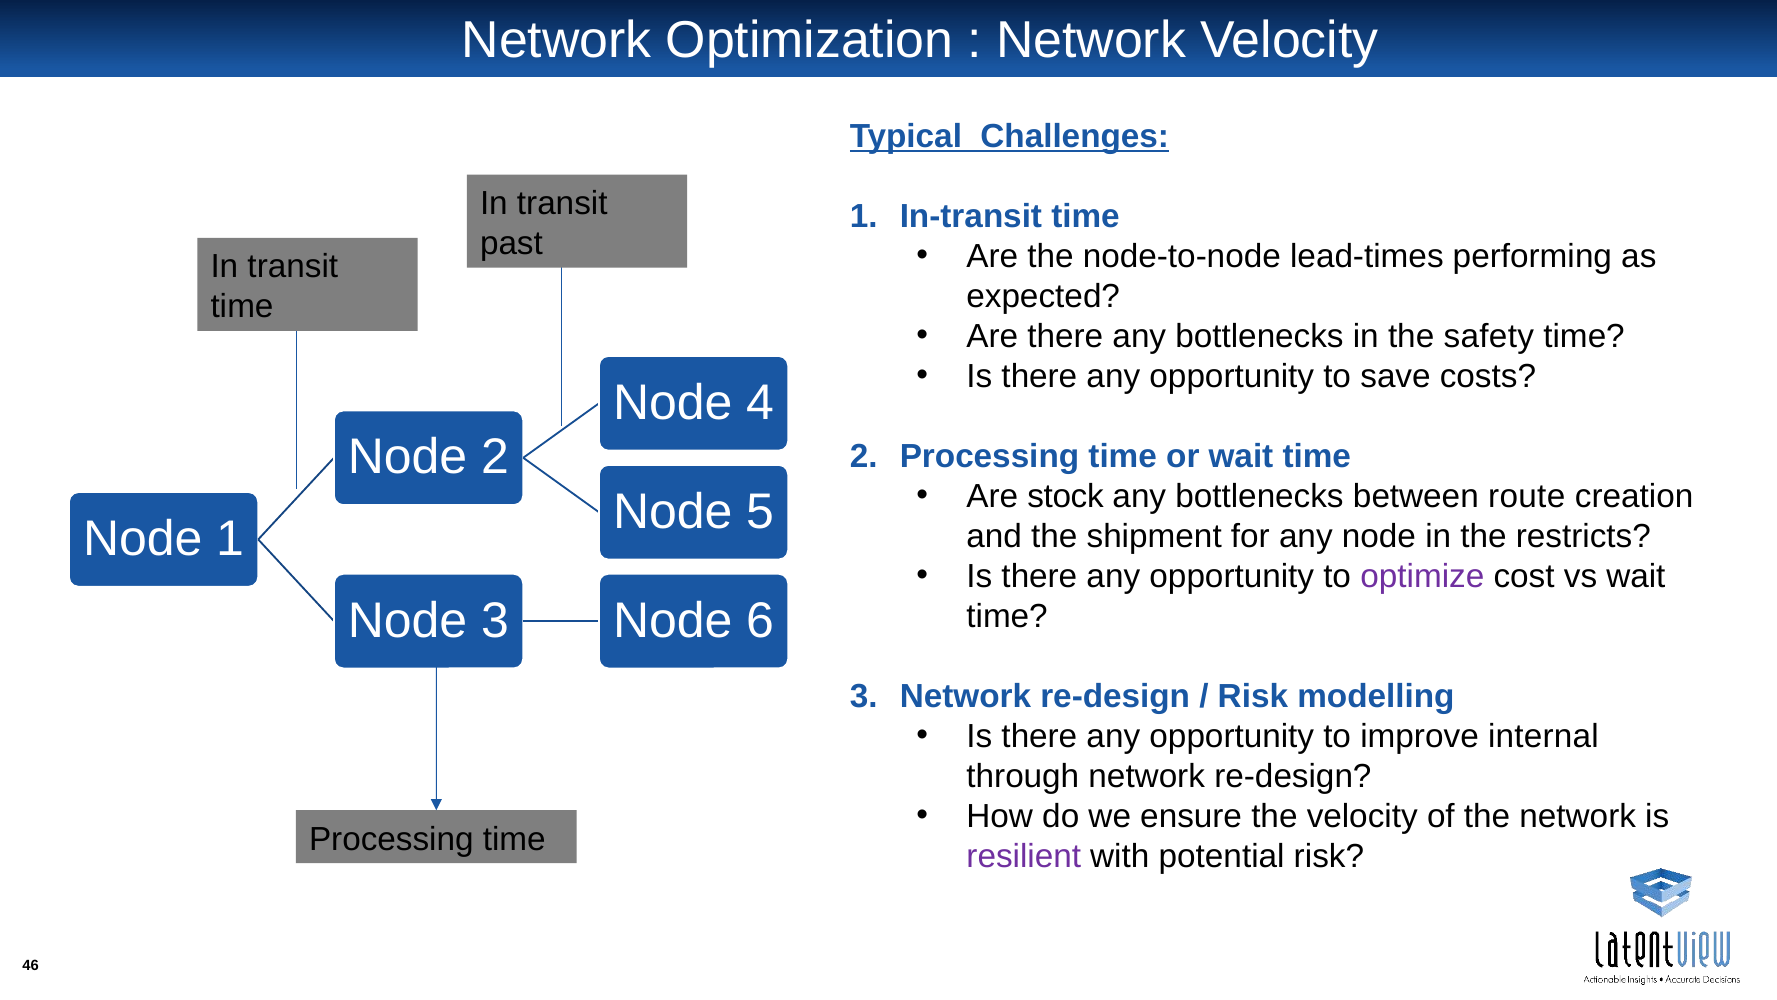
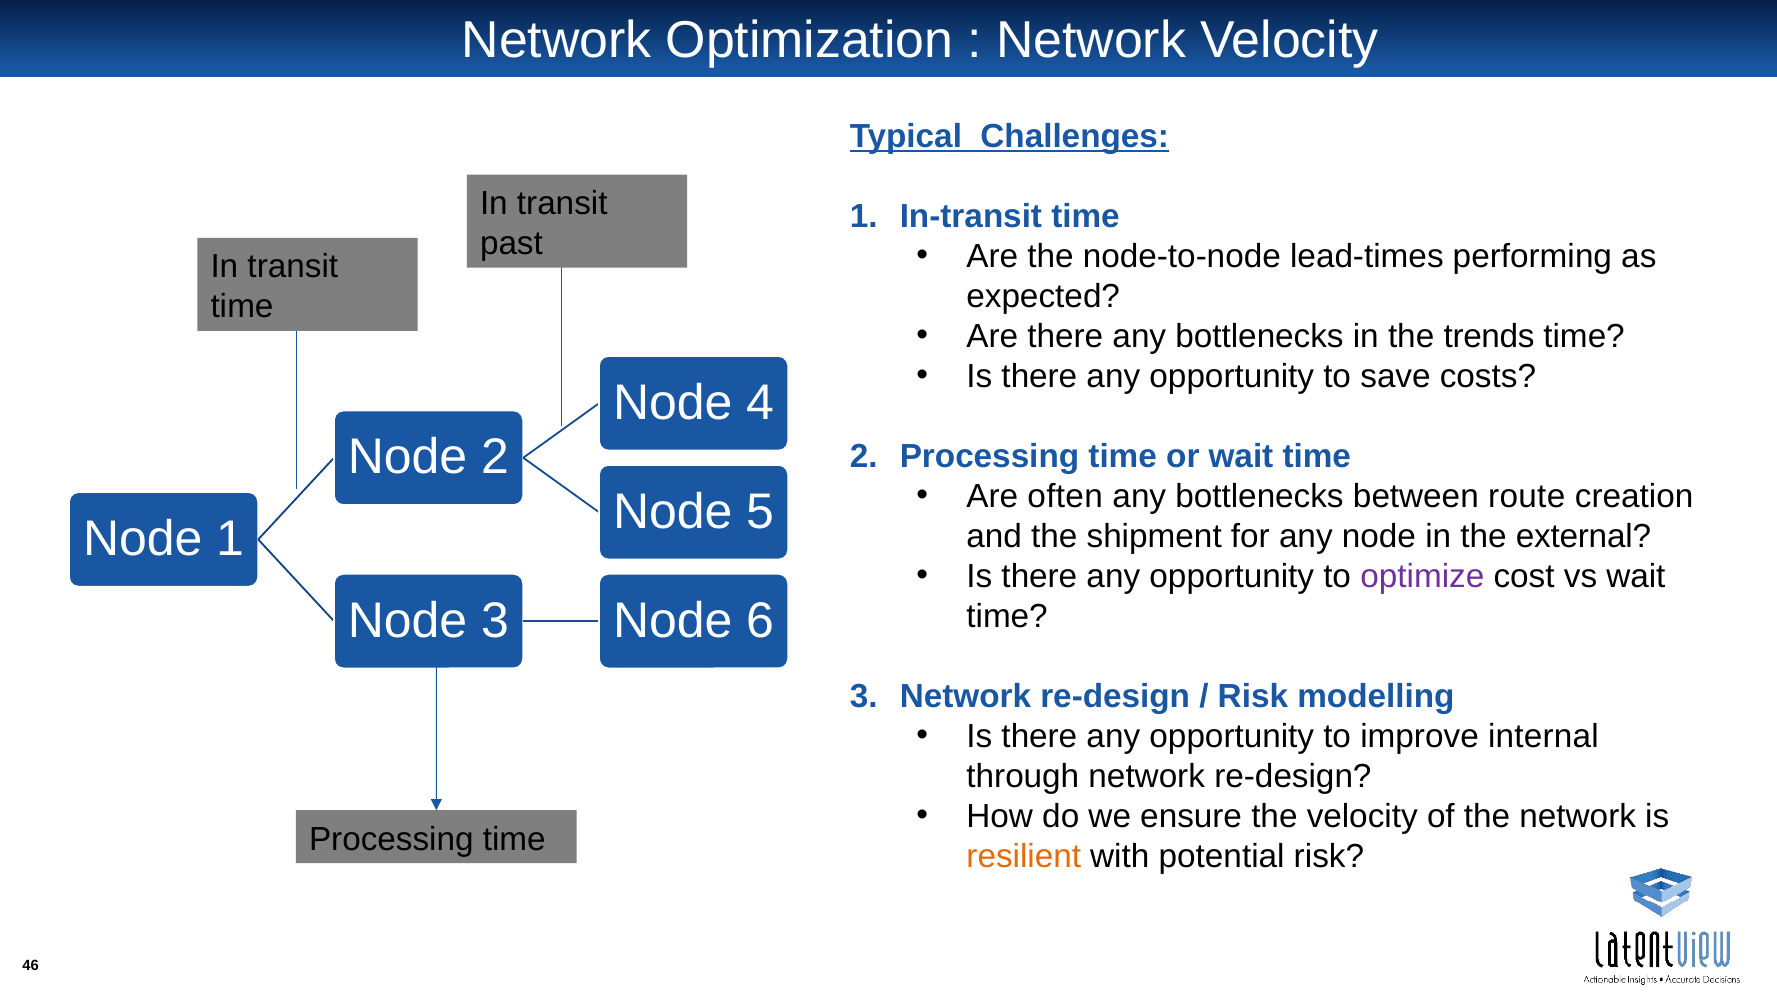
safety: safety -> trends
stock: stock -> often
restricts: restricts -> external
resilient colour: purple -> orange
